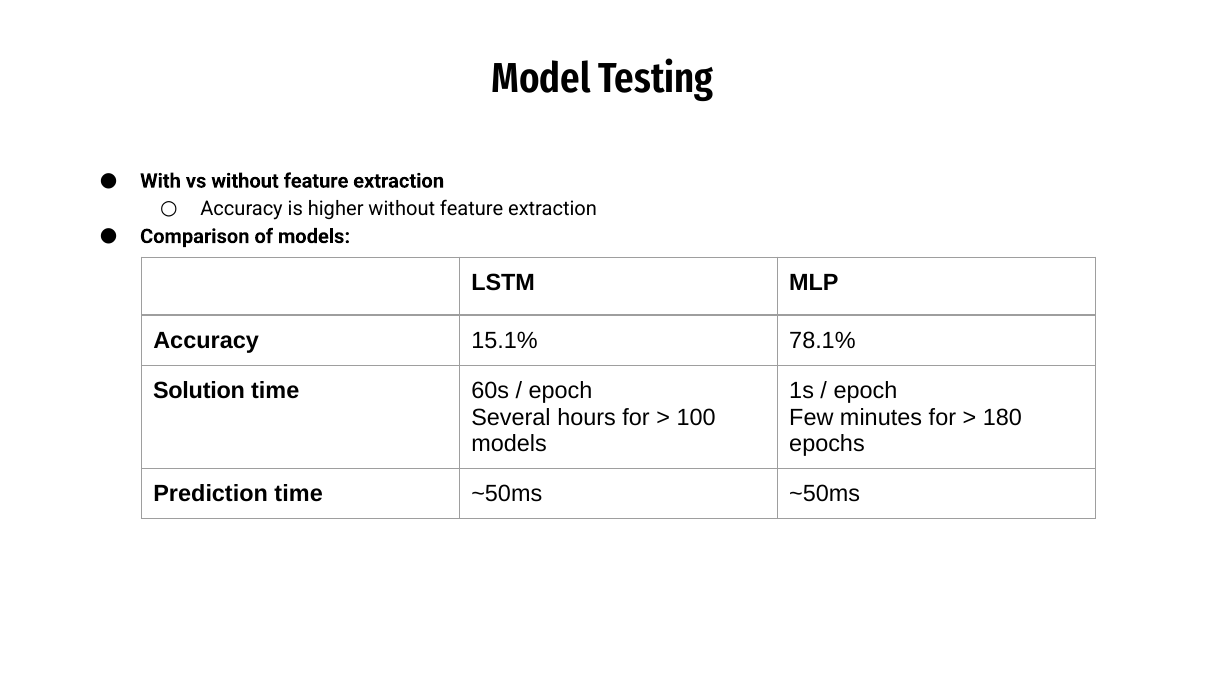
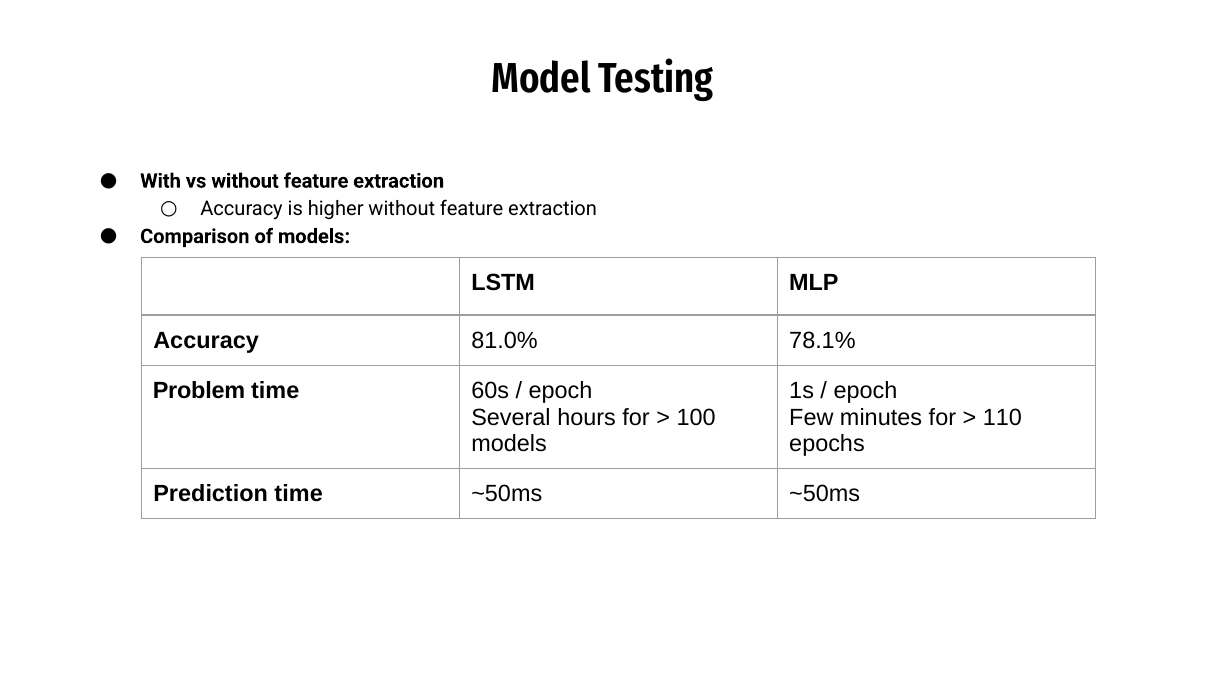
15.1%: 15.1% -> 81.0%
Solution: Solution -> Problem
180: 180 -> 110
